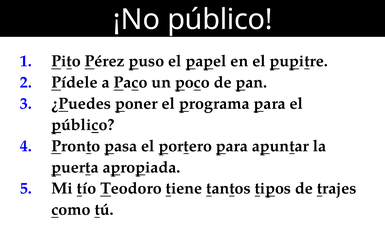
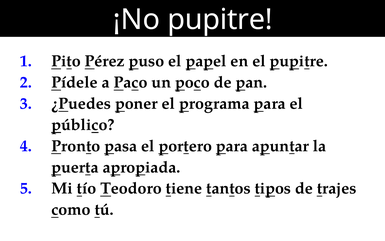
¡No público: público -> pupitre
